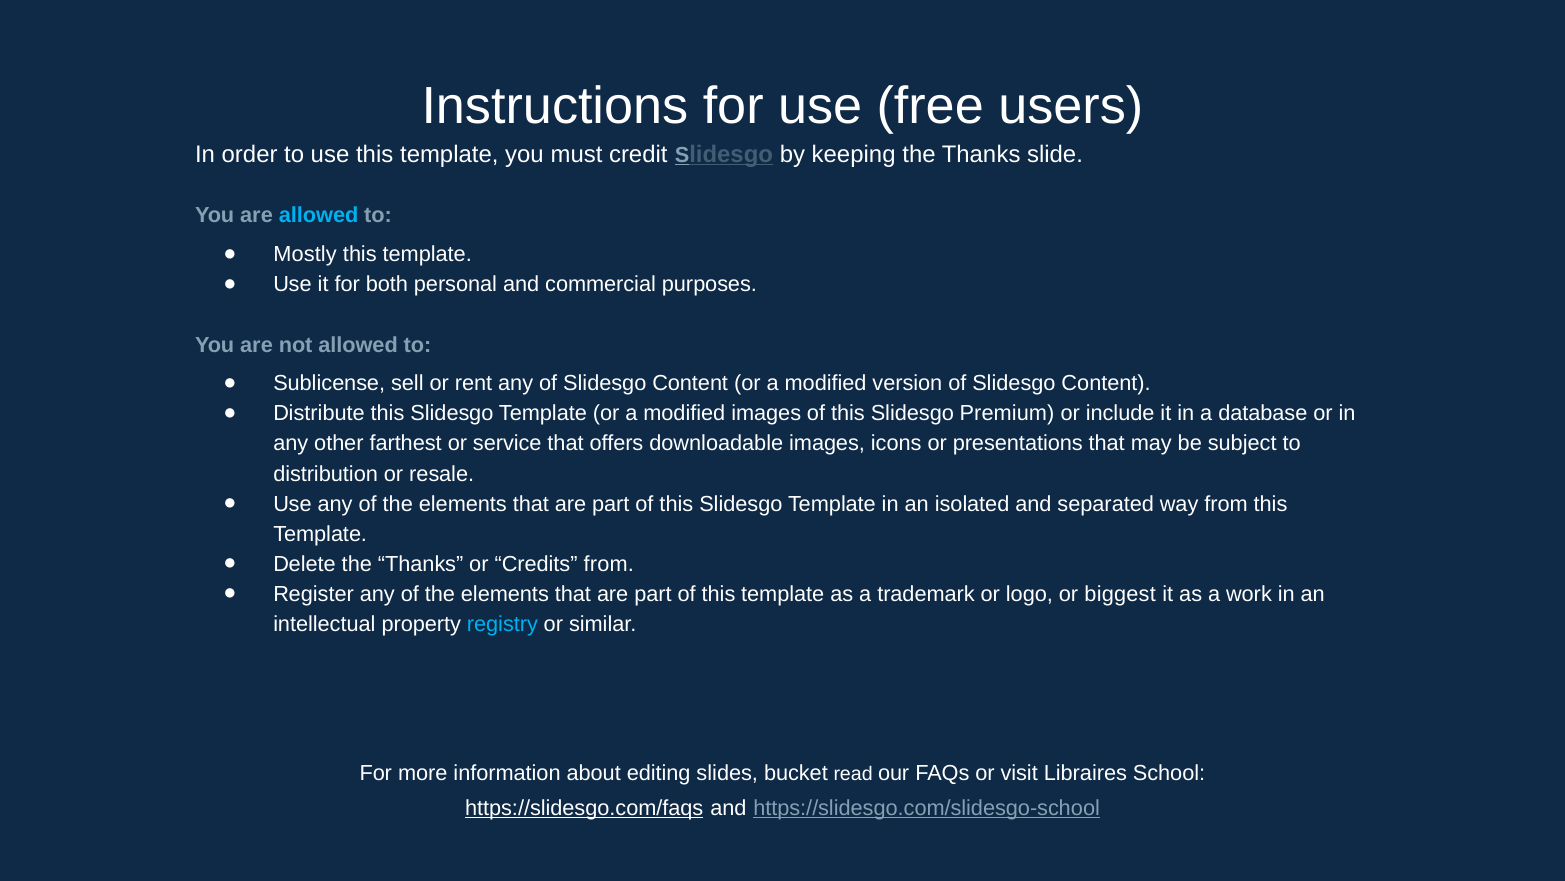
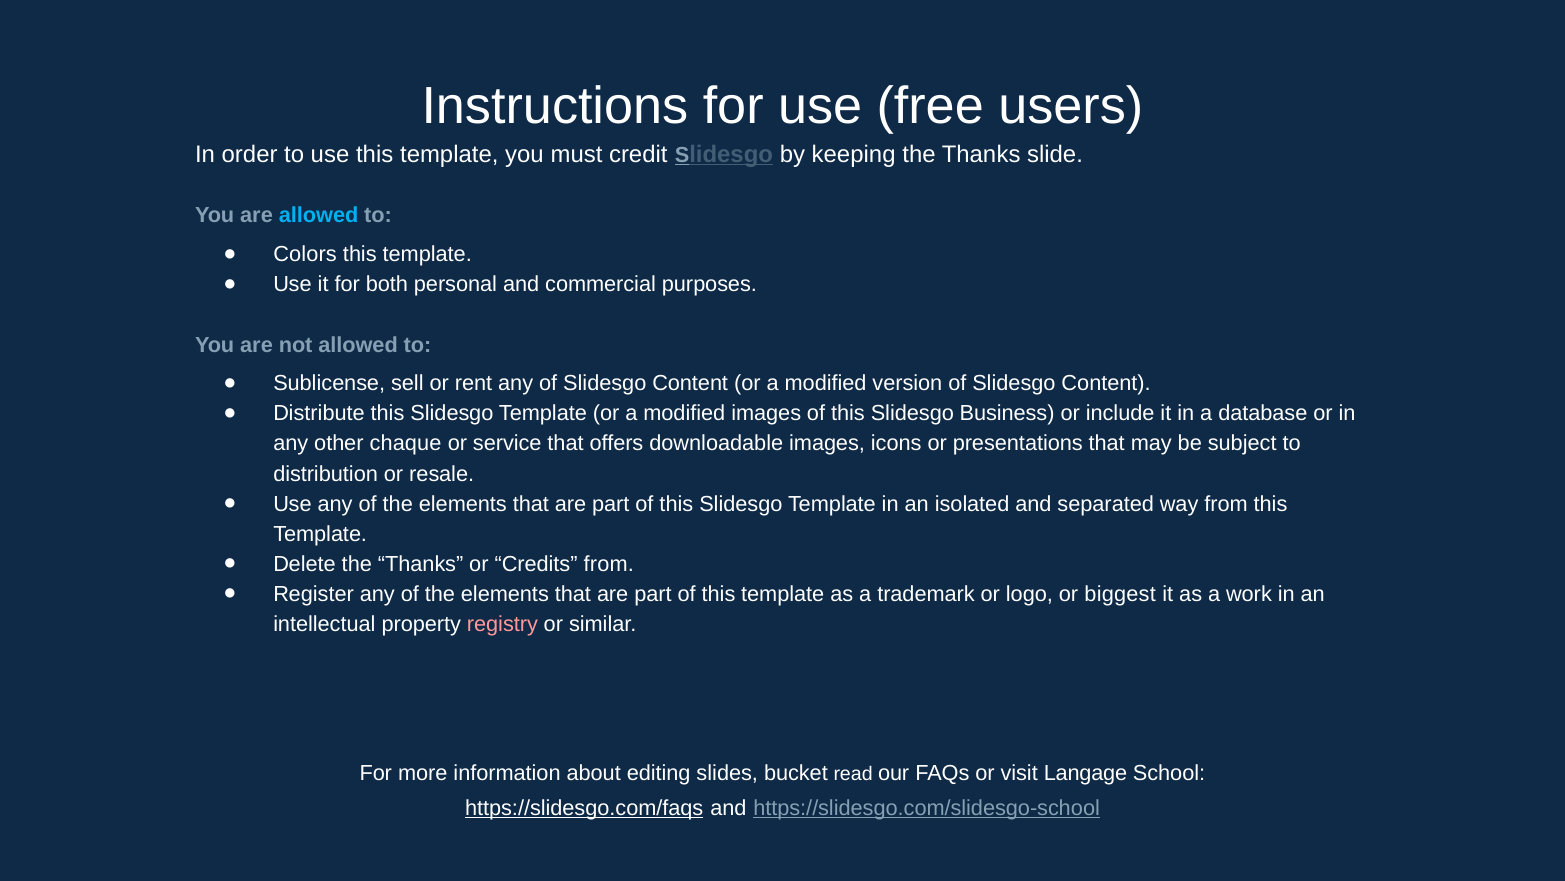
Mostly: Mostly -> Colors
Premium: Premium -> Business
farthest: farthest -> chaque
registry colour: light blue -> pink
Libraires: Libraires -> Langage
